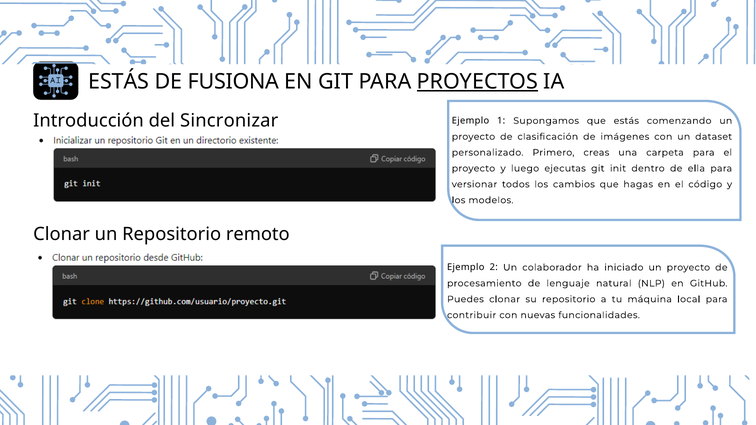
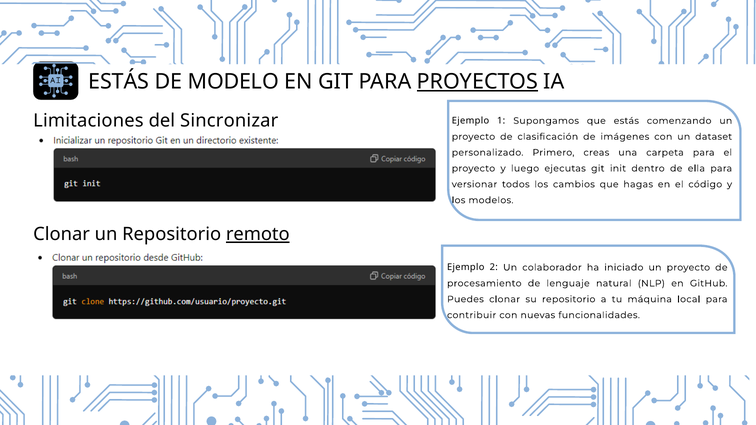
FUSIONA: FUSIONA -> MODELO
Introducción: Introducción -> Limitaciones
remoto underline: none -> present
